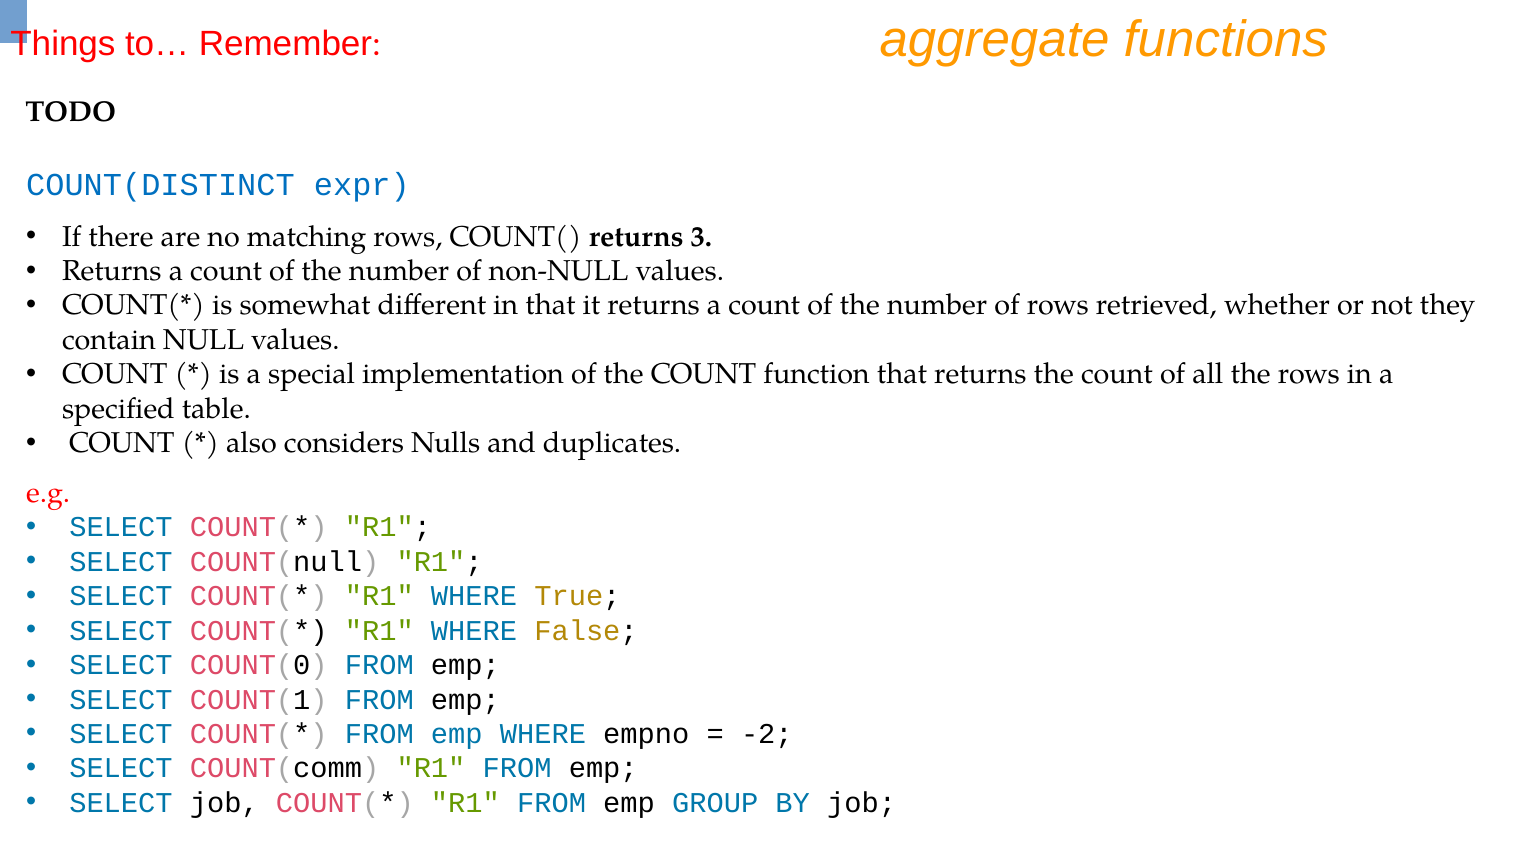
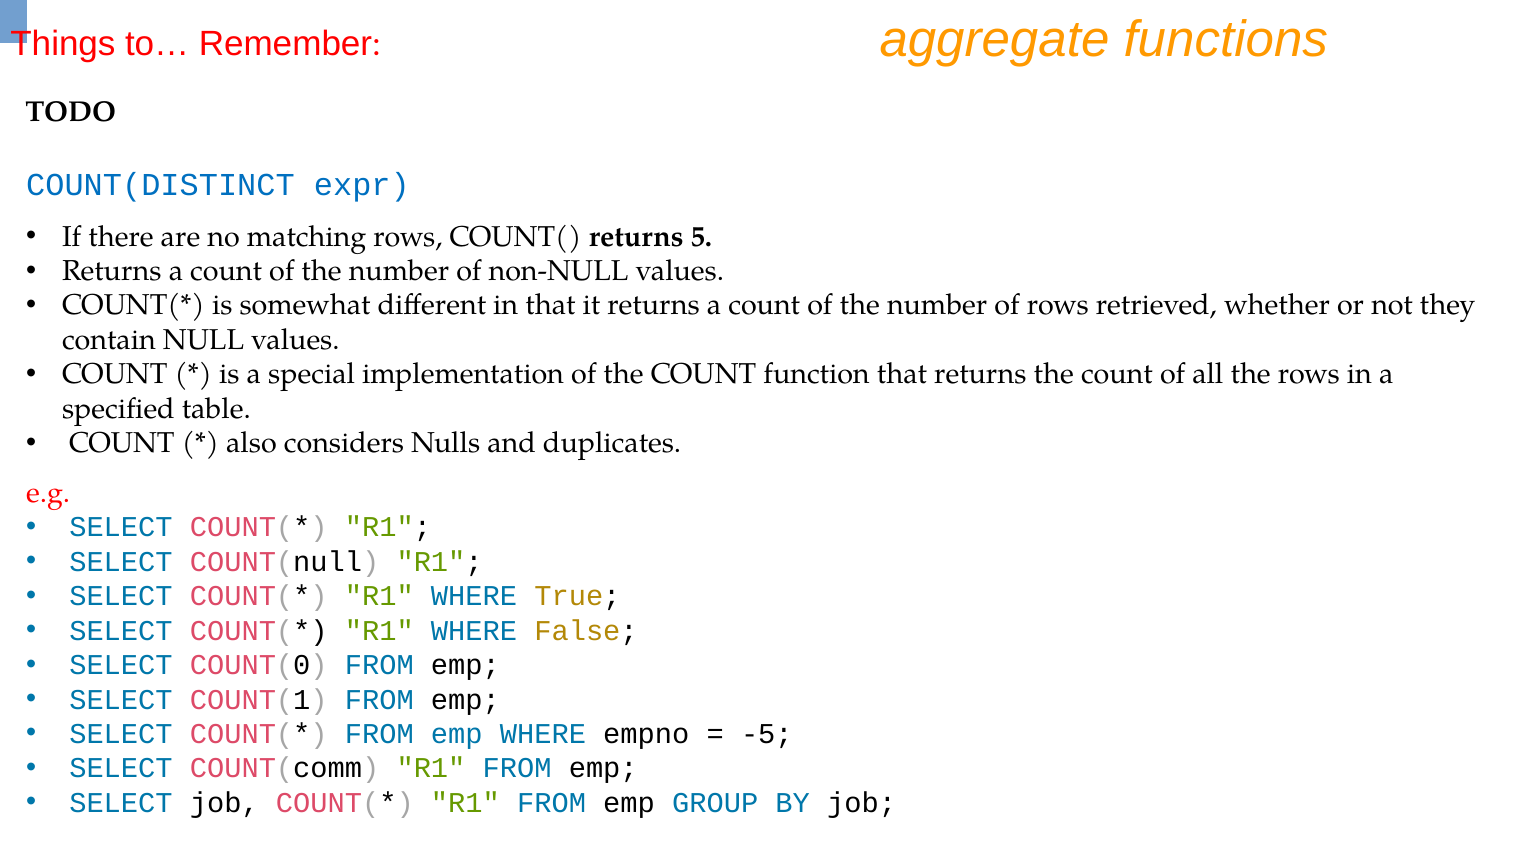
3: 3 -> 5
-2: -2 -> -5
